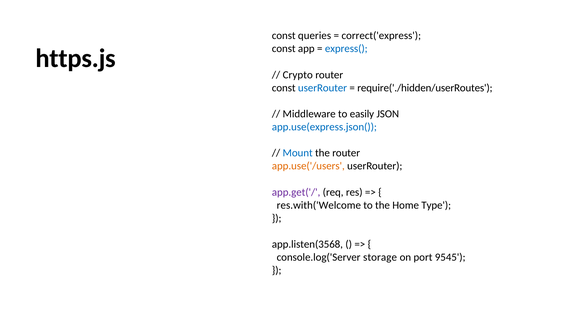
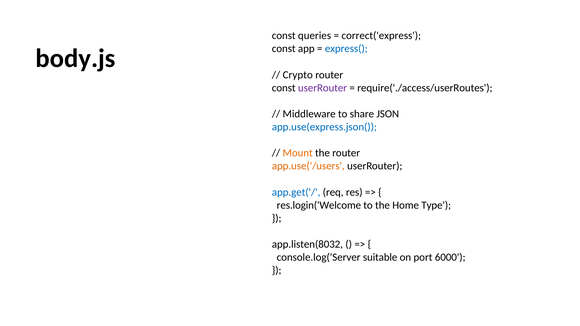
https.js: https.js -> body.js
userRouter at (323, 88) colour: blue -> purple
require('./hidden/userRoutes: require('./hidden/userRoutes -> require('./access/userRoutes
easily: easily -> share
Mount colour: blue -> orange
app.get('/ colour: purple -> blue
res.with('Welcome: res.with('Welcome -> res.login('Welcome
app.listen(3568: app.listen(3568 -> app.listen(8032
storage: storage -> suitable
9545: 9545 -> 6000
